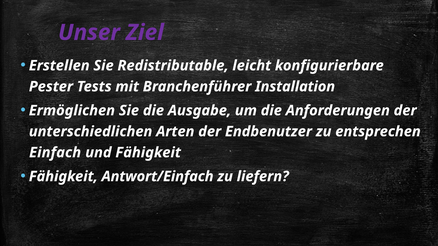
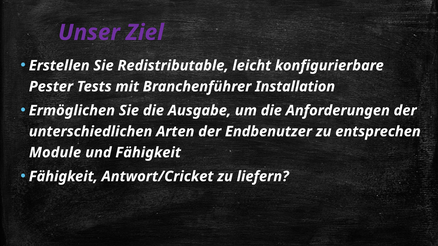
Einfach: Einfach -> Module
Antwort/Einfach: Antwort/Einfach -> Antwort/Cricket
